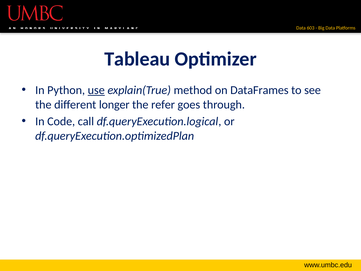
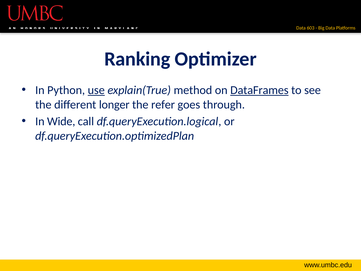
Tableau: Tableau -> Ranking
DataFrames underline: none -> present
Code: Code -> Wide
